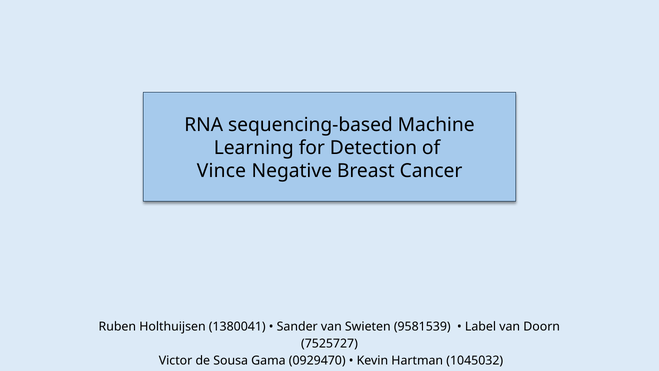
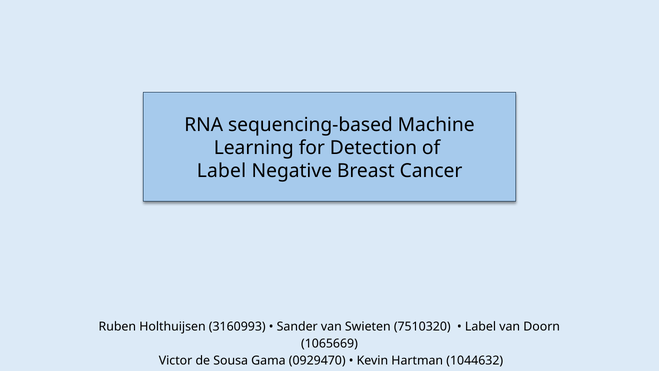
Vince at (221, 171): Vince -> Label
1380041: 1380041 -> 3160993
9581539: 9581539 -> 7510320
7525727: 7525727 -> 1065669
1045032: 1045032 -> 1044632
